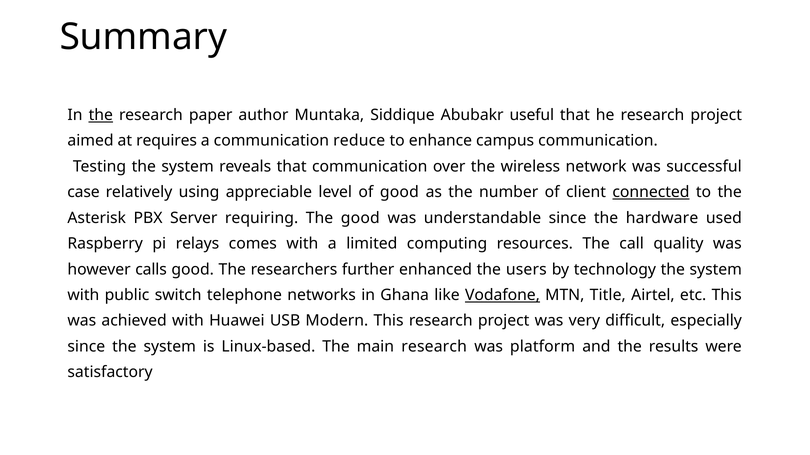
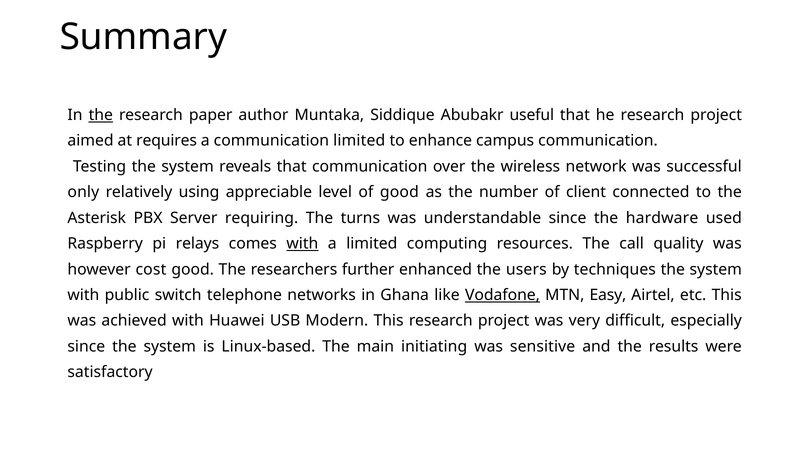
communication reduce: reduce -> limited
case: case -> only
connected underline: present -> none
The good: good -> turns
with at (302, 244) underline: none -> present
calls: calls -> cost
technology: technology -> techniques
Title: Title -> Easy
main research: research -> initiating
platform: platform -> sensitive
